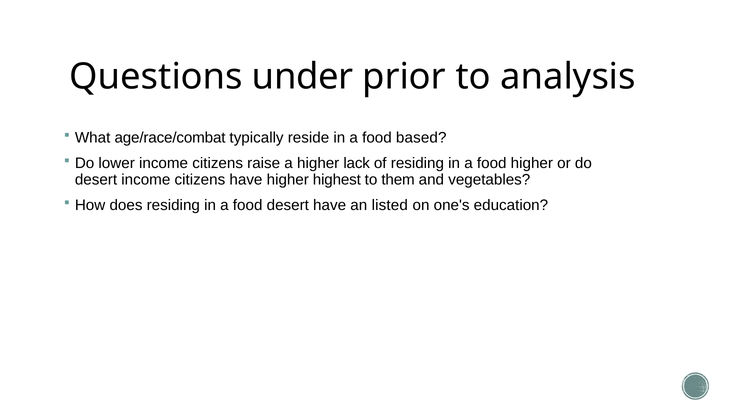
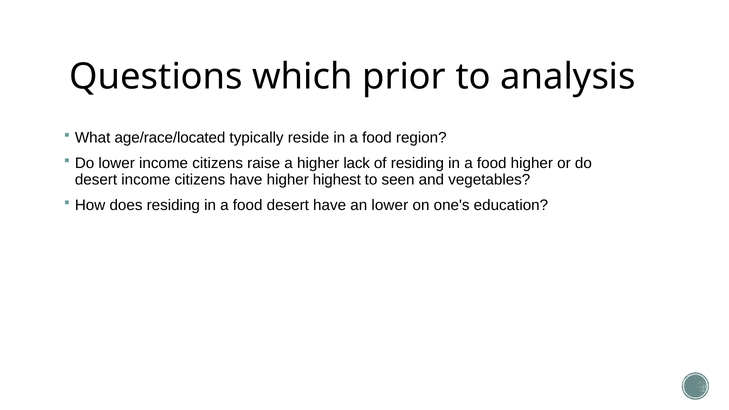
under: under -> which
age/race/combat: age/race/combat -> age/race/located
based: based -> region
them: them -> seen
an listed: listed -> lower
